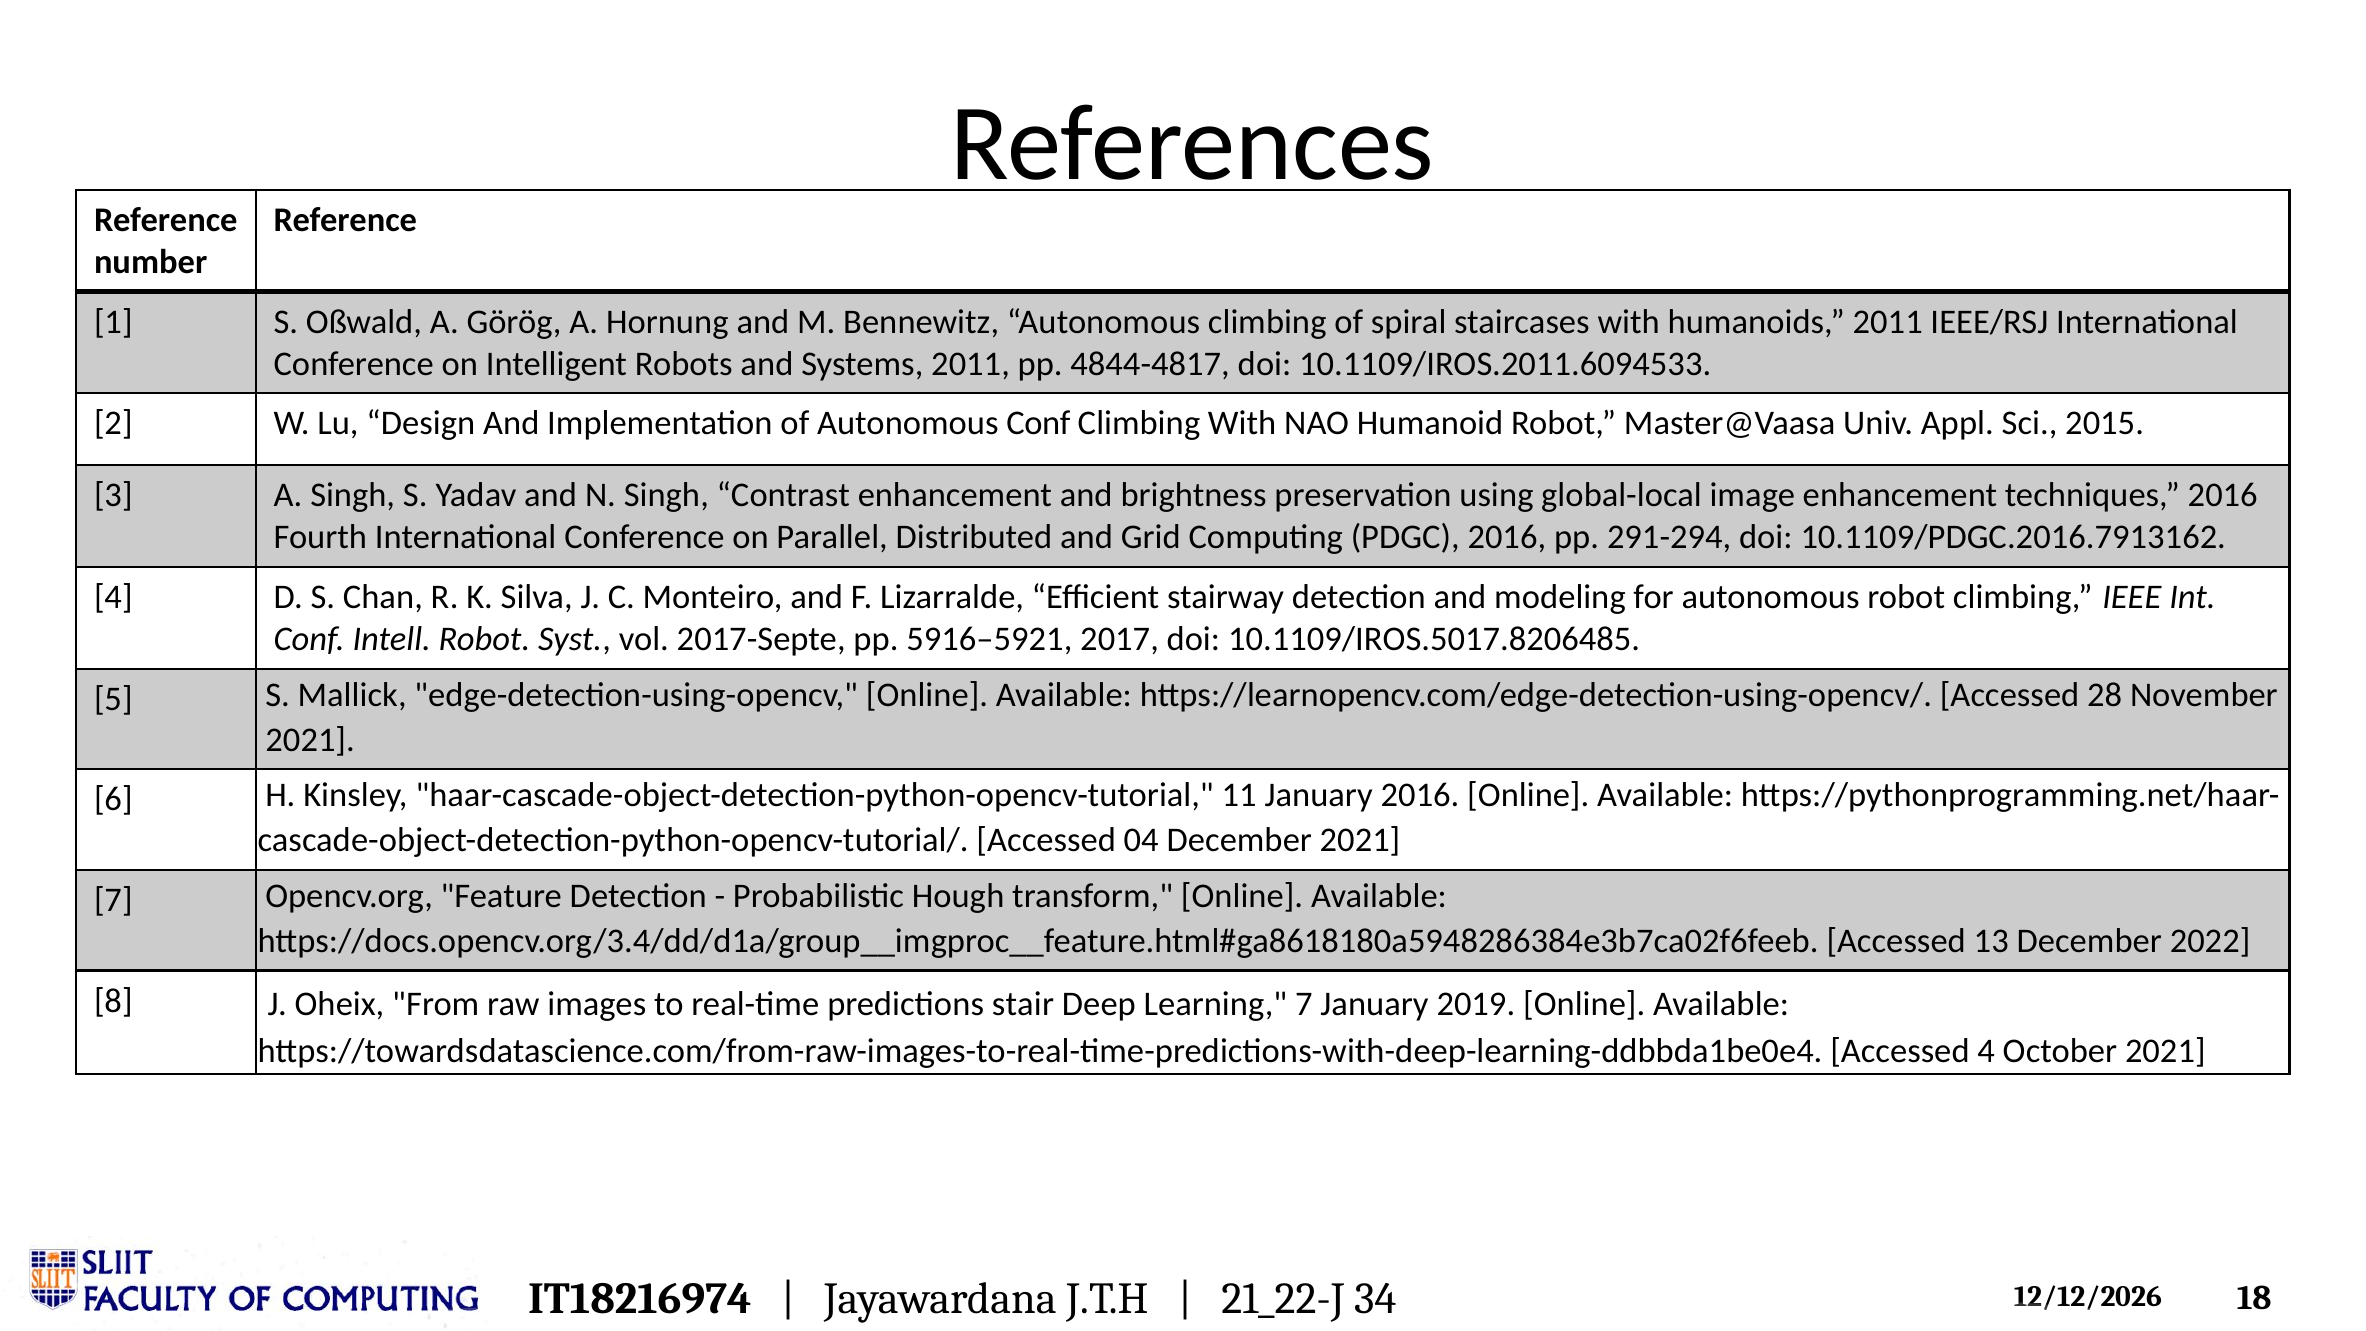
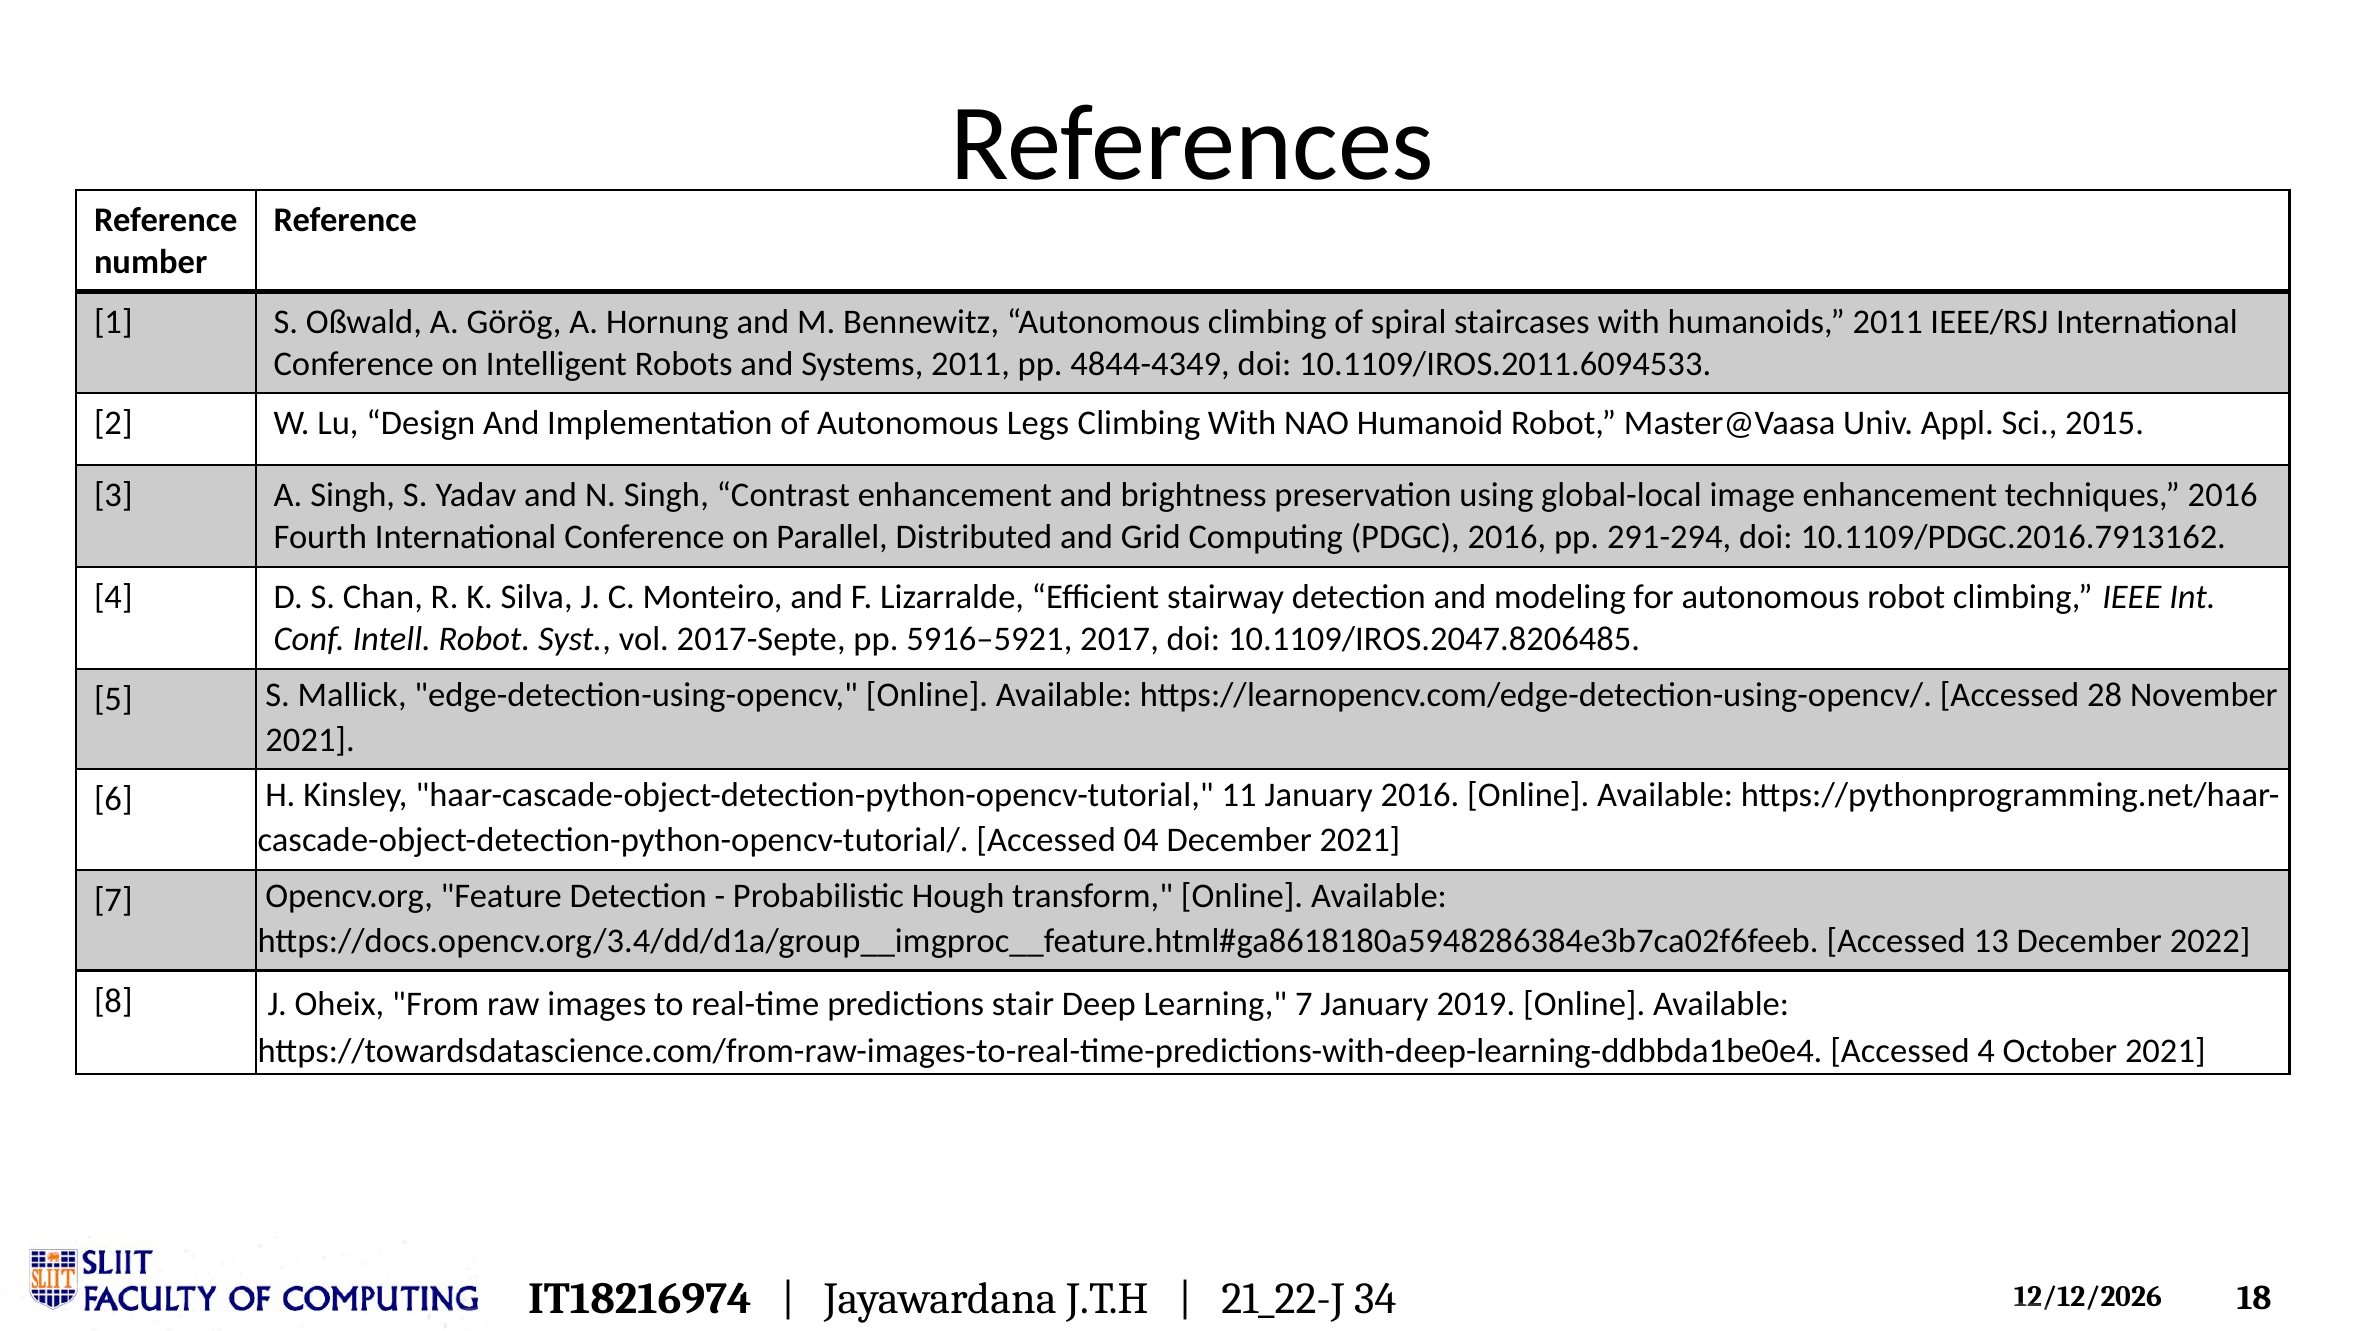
4844-4817: 4844-4817 -> 4844-4349
Autonomous Conf: Conf -> Legs
10.1109/IROS.5017.8206485: 10.1109/IROS.5017.8206485 -> 10.1109/IROS.2047.8206485
